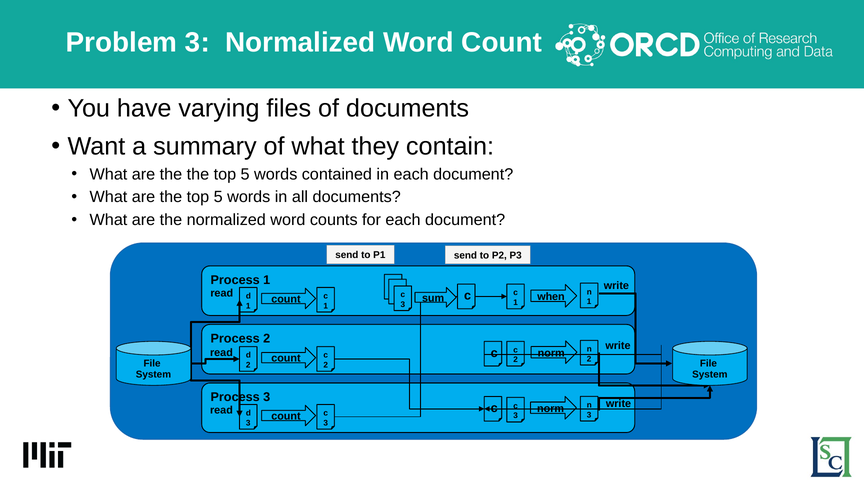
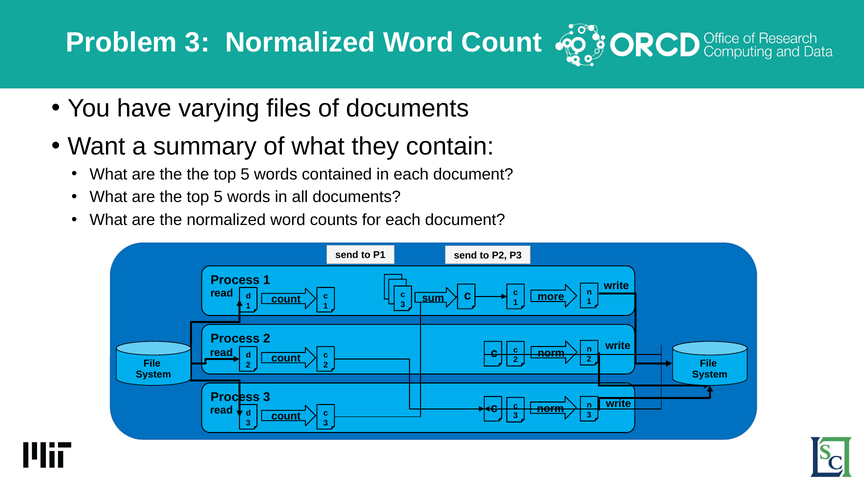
when: when -> more
